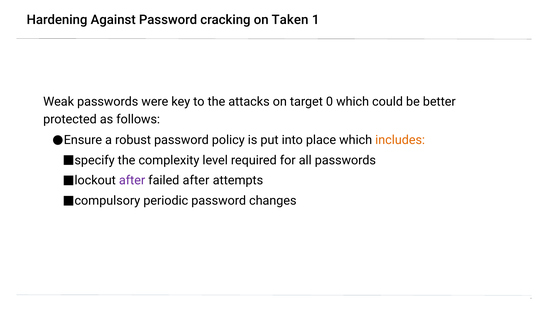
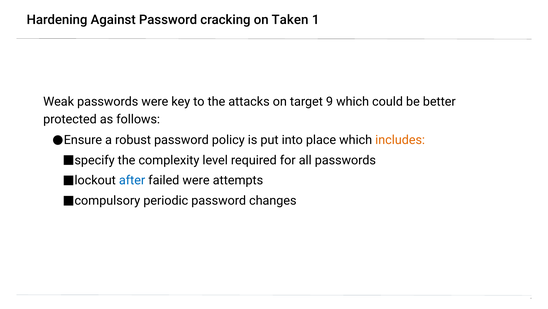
0: 0 -> 9
after at (132, 180) colour: purple -> blue
failed after: after -> were
